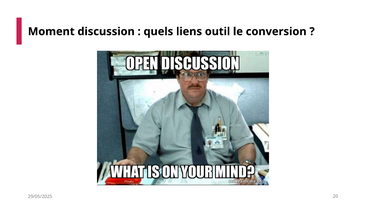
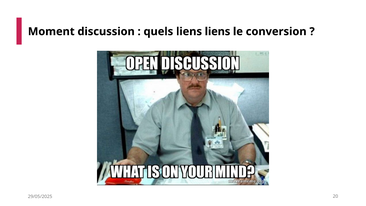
liens outil: outil -> liens
